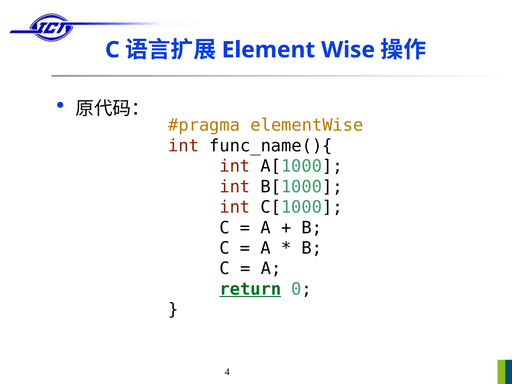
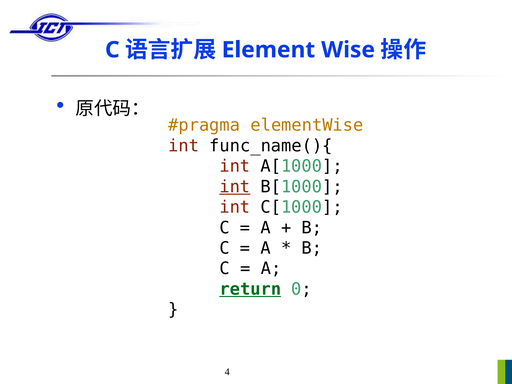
int at (235, 187) underline: none -> present
